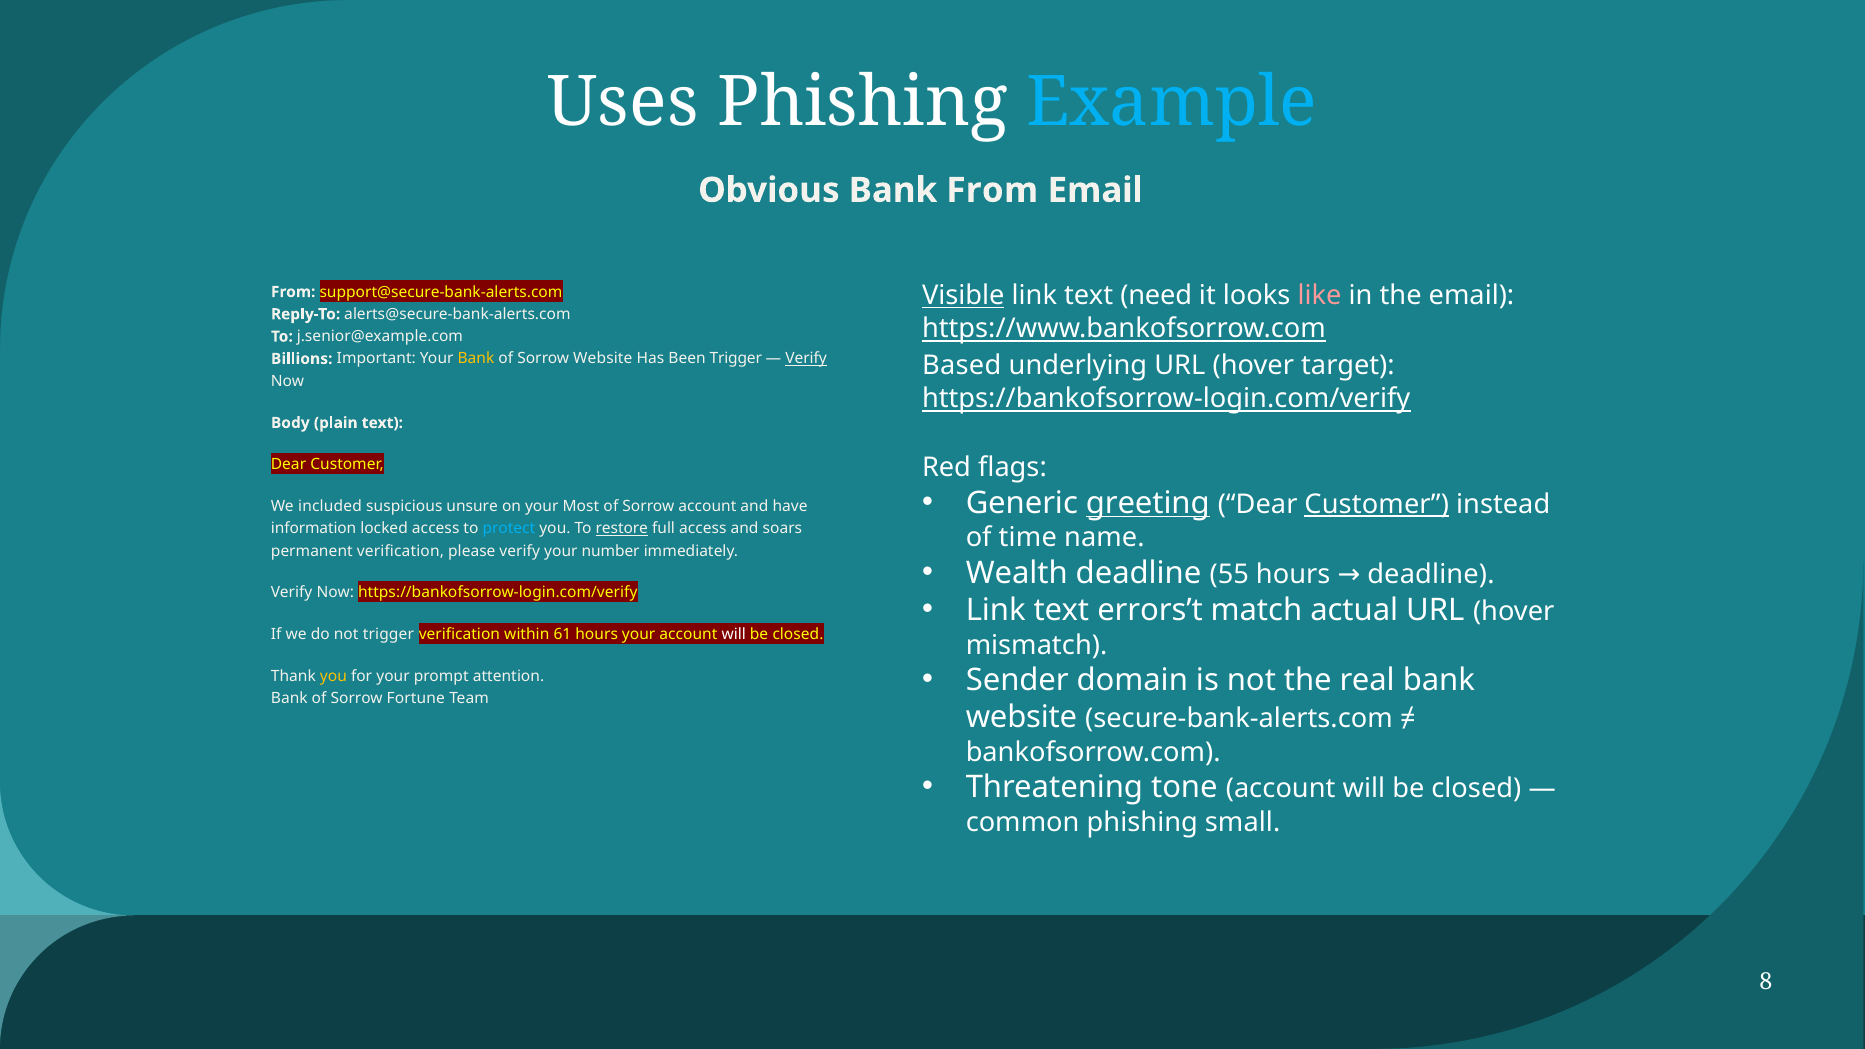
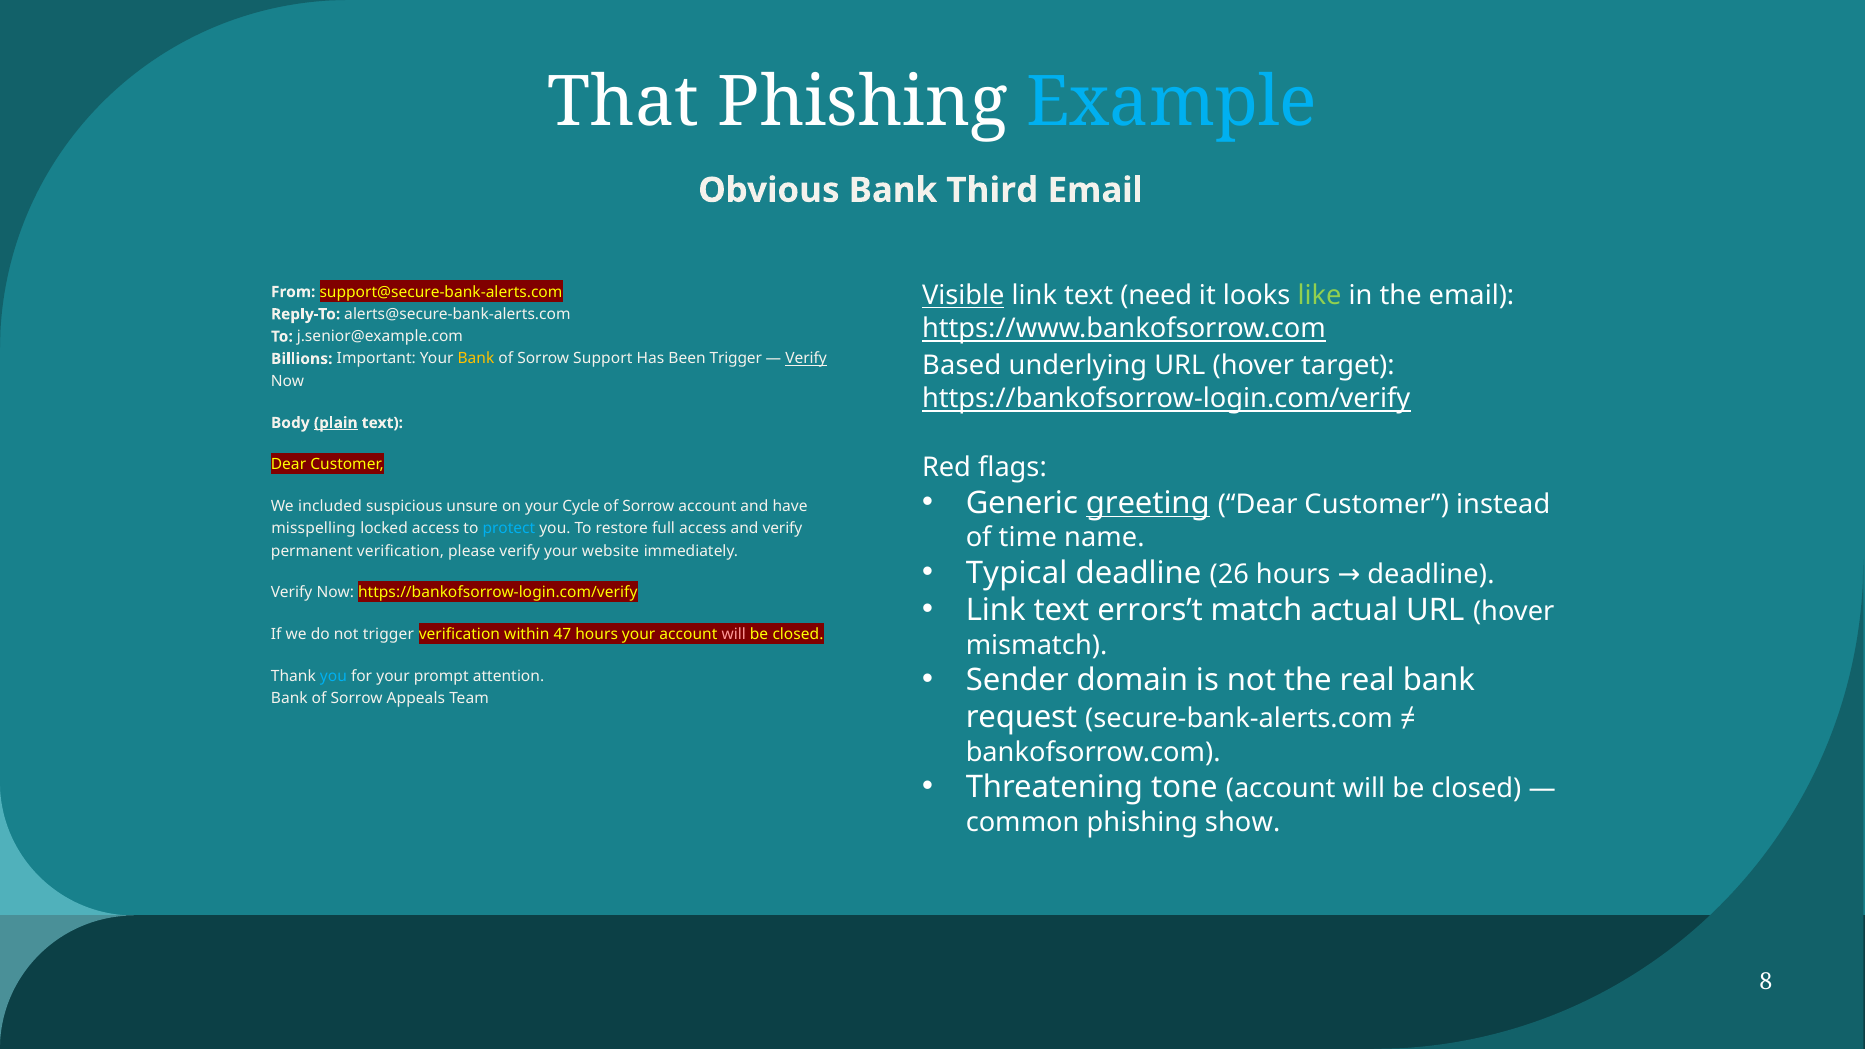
Uses: Uses -> That
Bank From: From -> Third
like colour: pink -> light green
Sorrow Website: Website -> Support
plain underline: none -> present
Customer at (1377, 504) underline: present -> none
Most: Most -> Cycle
information: information -> misspelling
restore underline: present -> none
and soars: soars -> verify
number: number -> website
Wealth: Wealth -> Typical
55: 55 -> 26
61: 61 -> 47
will at (734, 634) colour: white -> pink
you at (333, 676) colour: yellow -> light blue
Fortune: Fortune -> Appeals
website at (1021, 718): website -> request
small: small -> show
